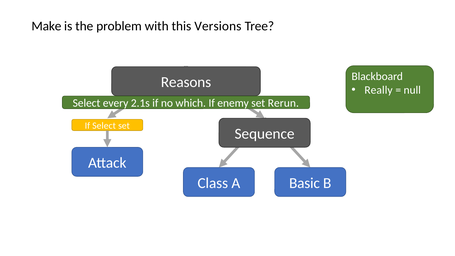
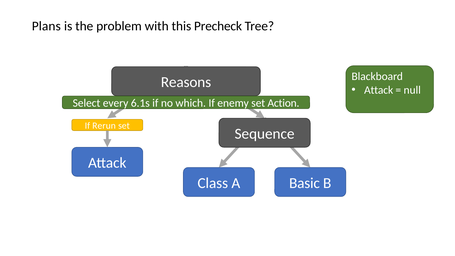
Make: Make -> Plans
Versions: Versions -> Precheck
Really at (379, 90): Really -> Attack
2.1s: 2.1s -> 6.1s
Rerun: Rerun -> Action
If Select: Select -> Rerun
